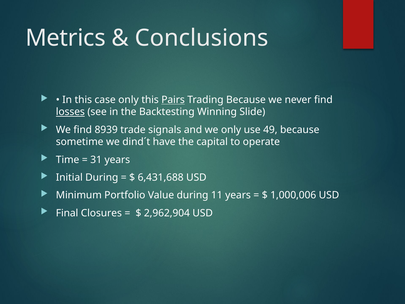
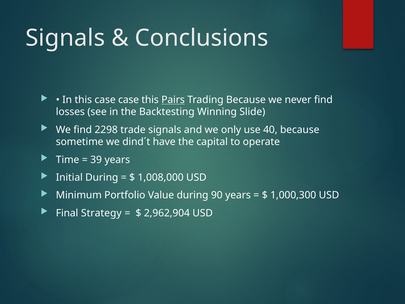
Metrics at (66, 38): Metrics -> Signals
case only: only -> case
losses underline: present -> none
8939: 8939 -> 2298
49: 49 -> 40
31: 31 -> 39
6,431,688: 6,431,688 -> 1,008,000
11: 11 -> 90
1,000,006: 1,000,006 -> 1,000,300
Closures: Closures -> Strategy
